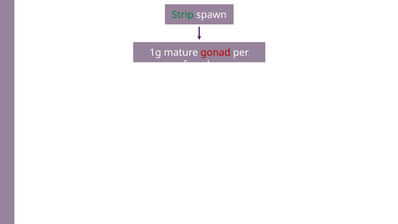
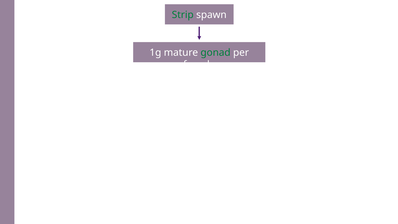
gonad colour: red -> green
